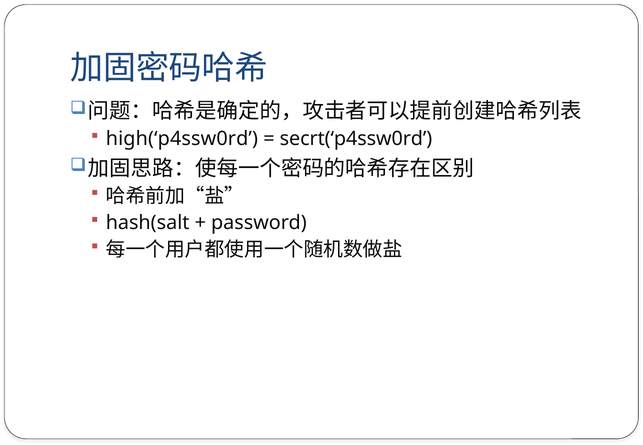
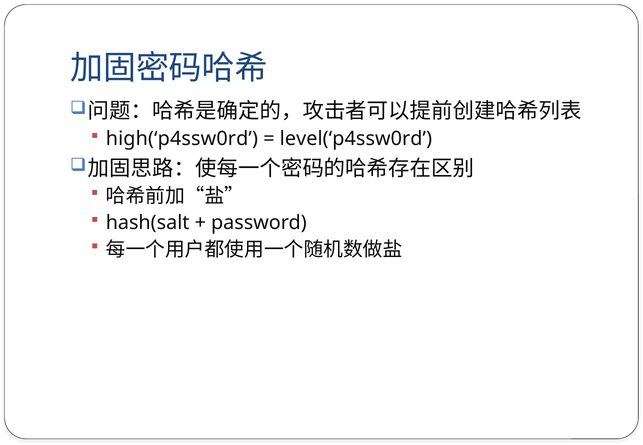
secrt(‘p4ssw0rd: secrt(‘p4ssw0rd -> level(‘p4ssw0rd
